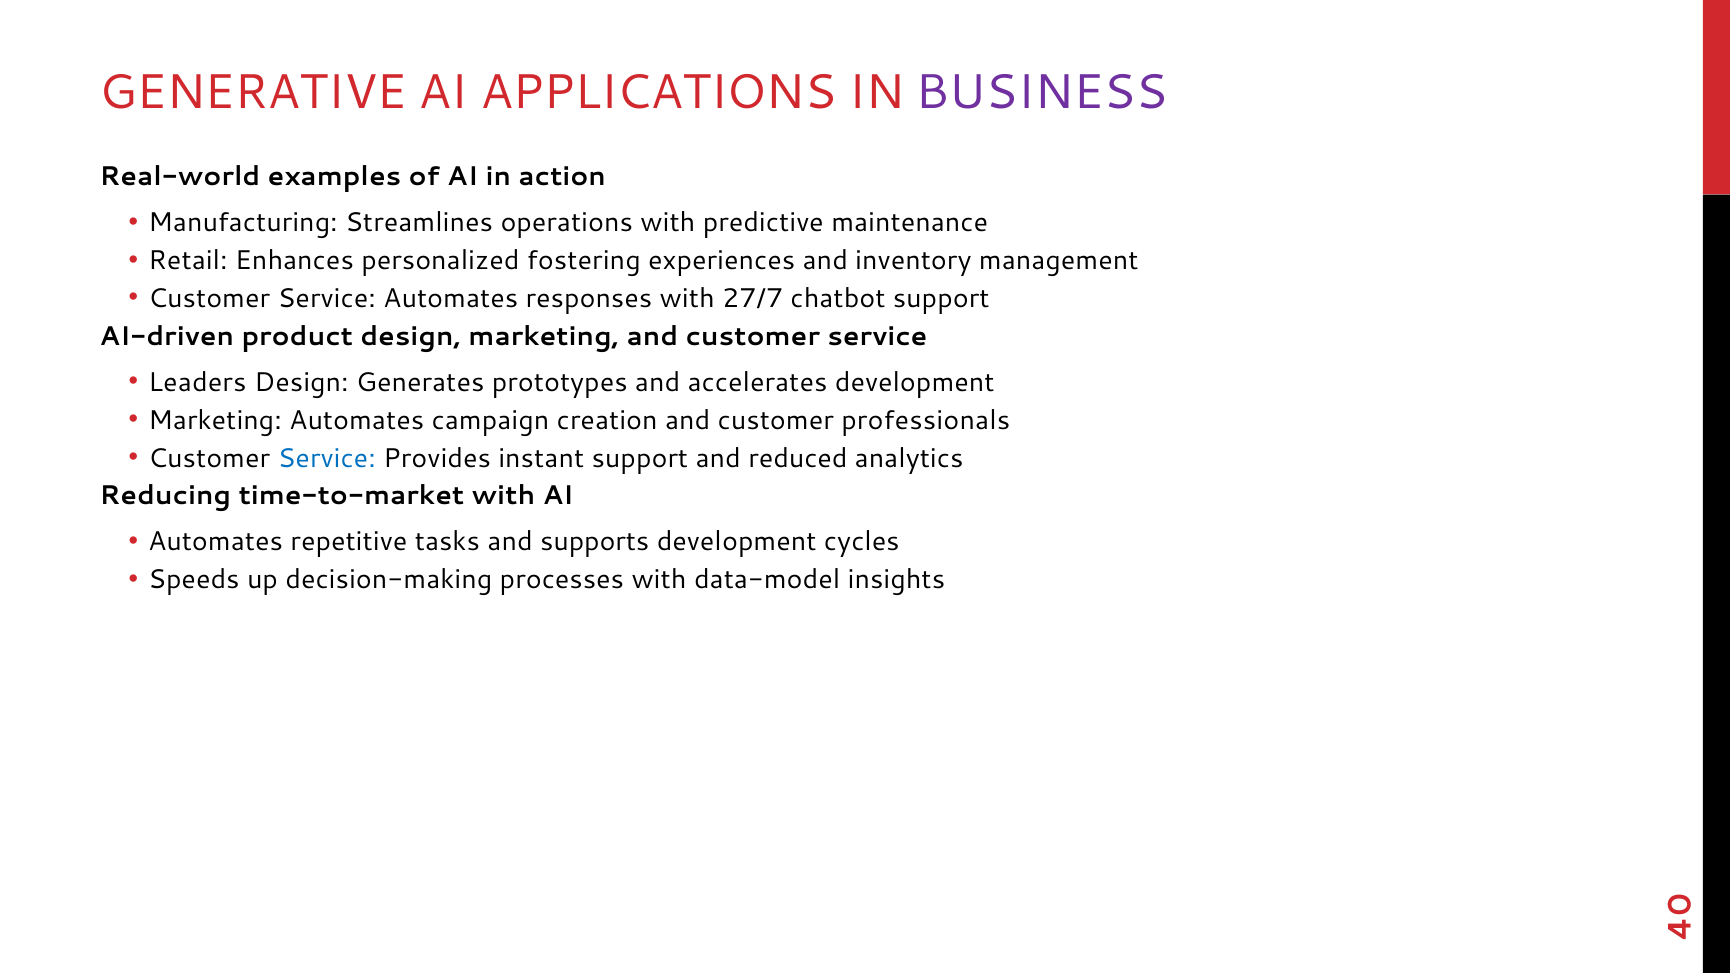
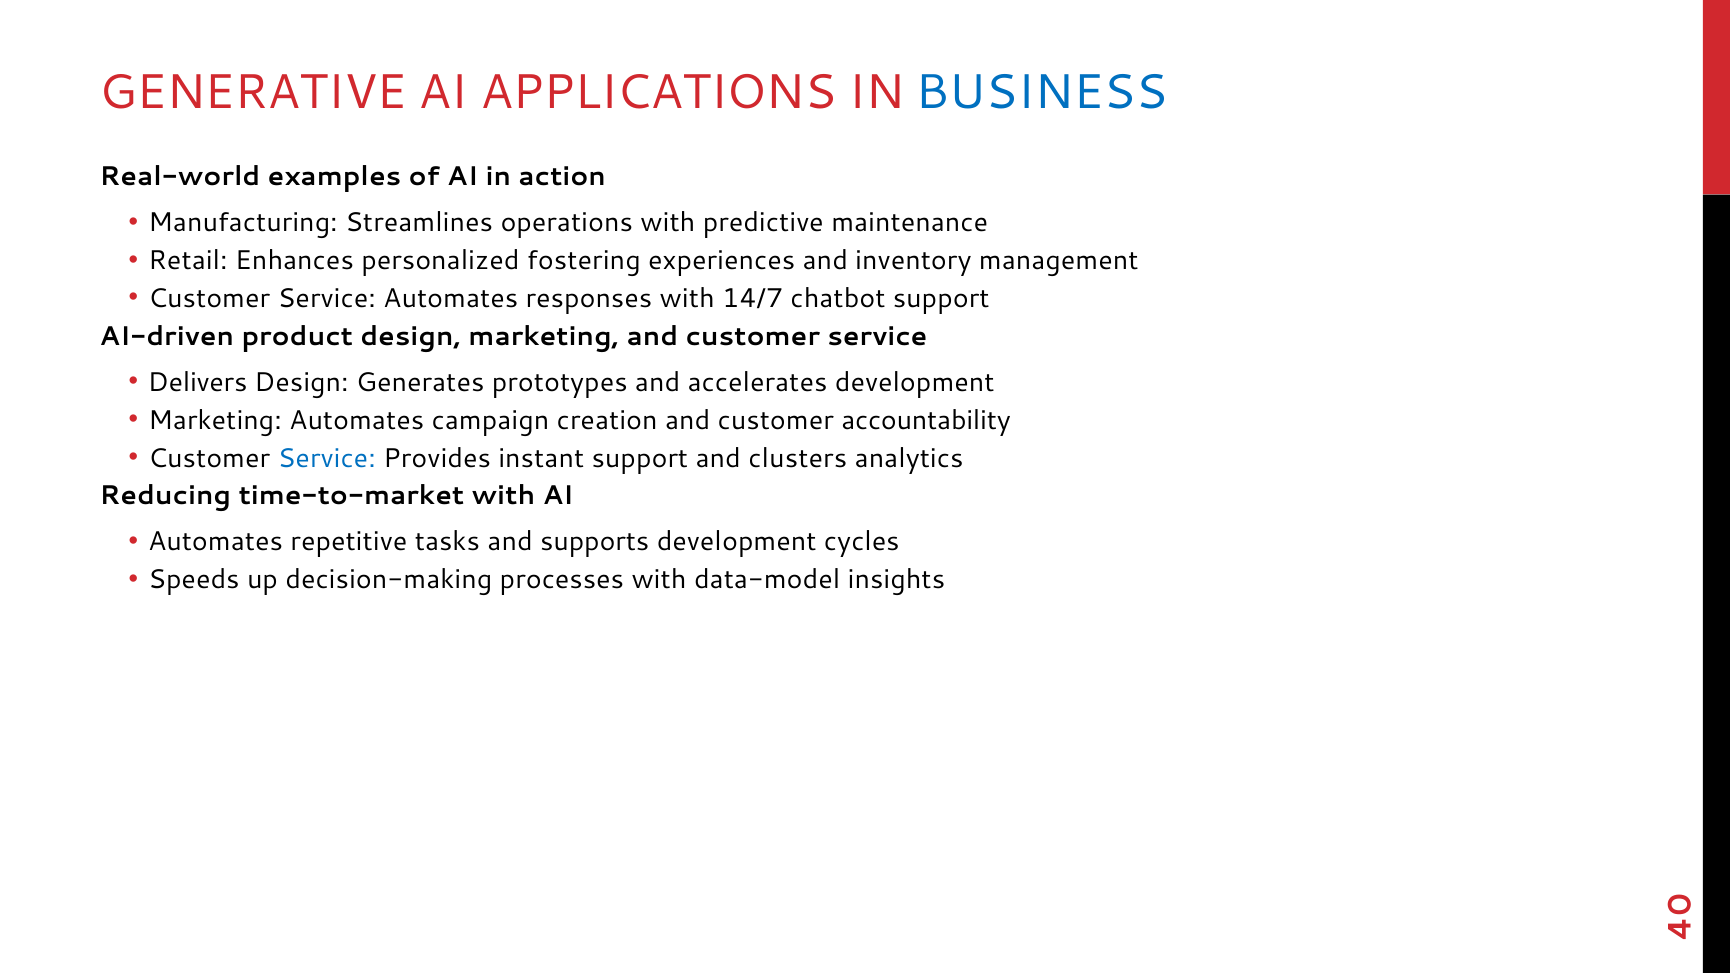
BUSINESS colour: purple -> blue
27/7: 27/7 -> 14/7
Leaders: Leaders -> Delivers
professionals: professionals -> accountability
reduced: reduced -> clusters
